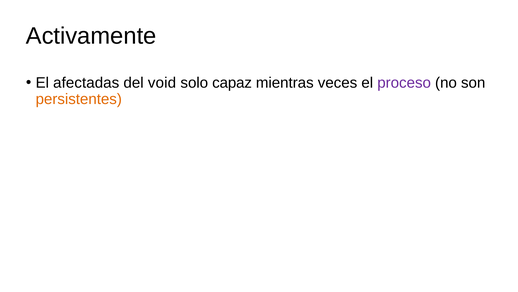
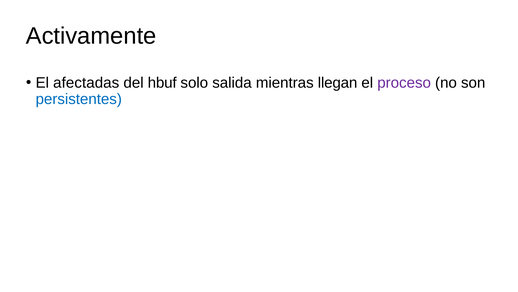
void: void -> hbuf
capaz: capaz -> salida
veces: veces -> llegan
persistentes colour: orange -> blue
